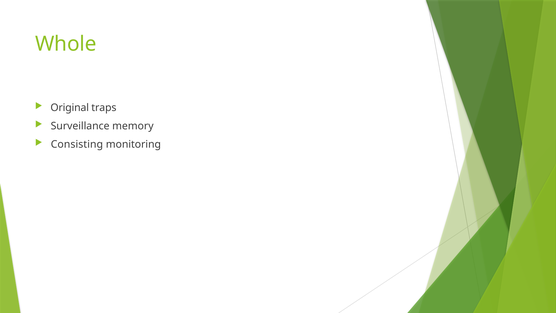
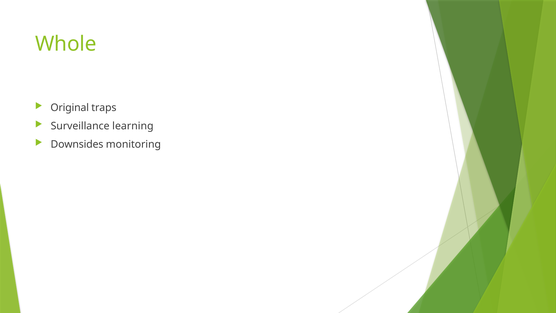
memory: memory -> learning
Consisting: Consisting -> Downsides
